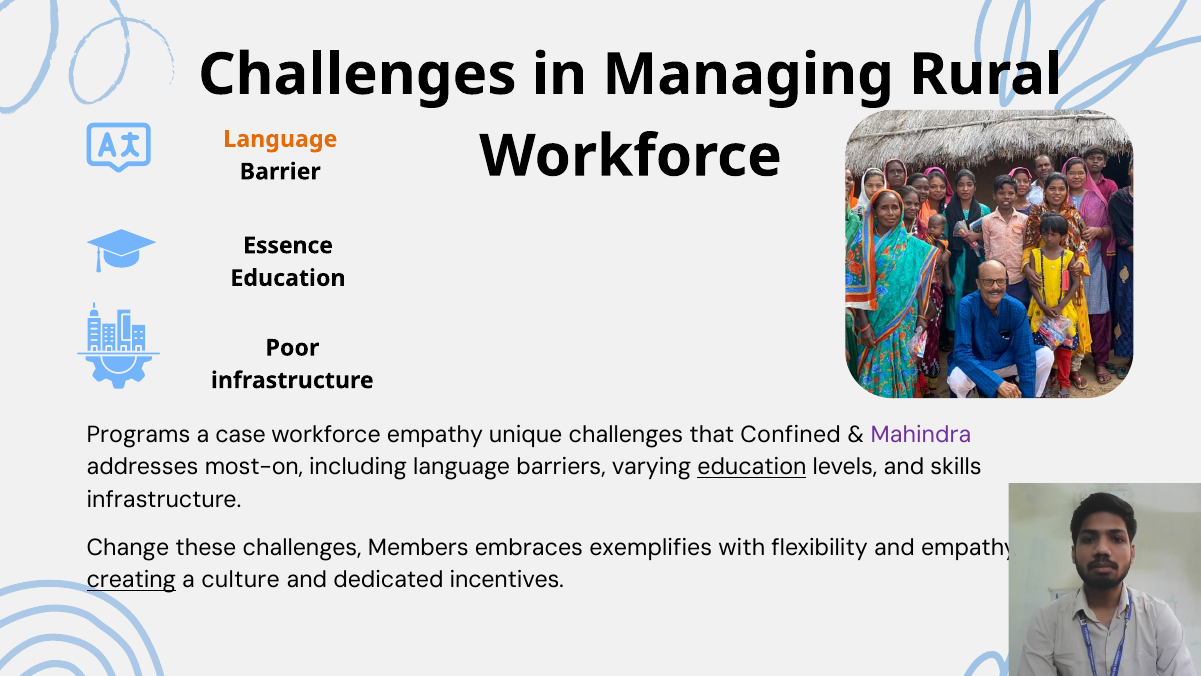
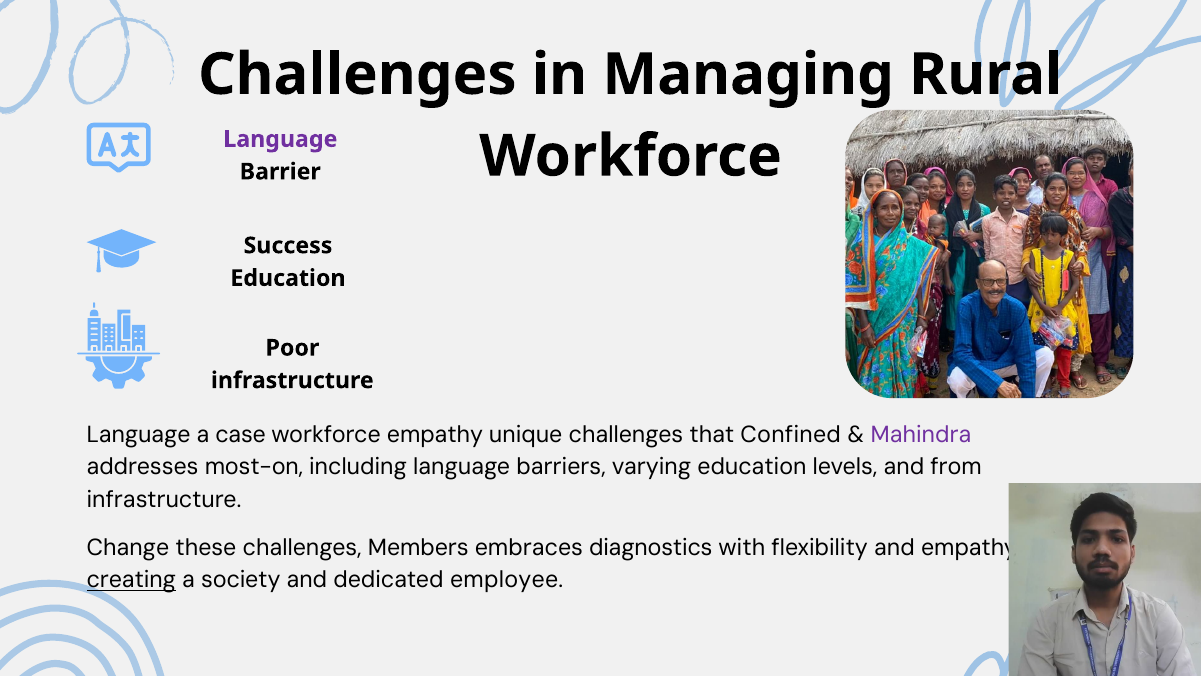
Language at (280, 139) colour: orange -> purple
Essence: Essence -> Success
Programs at (139, 434): Programs -> Language
education at (752, 467) underline: present -> none
skills: skills -> from
exemplifies: exemplifies -> diagnostics
culture: culture -> society
incentives: incentives -> employee
